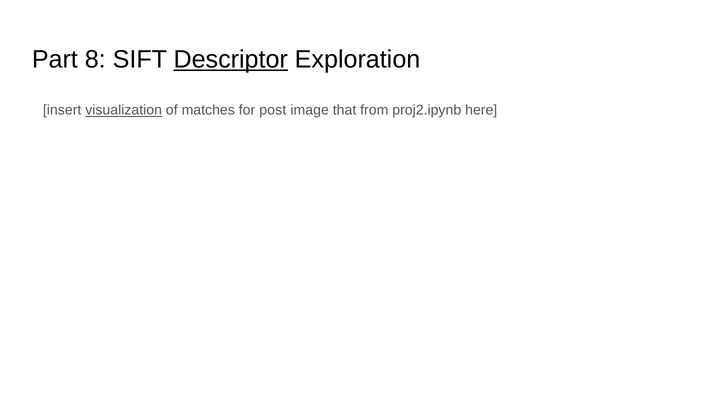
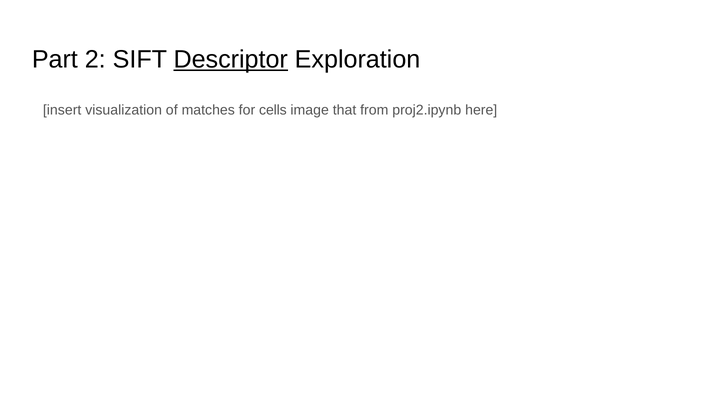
8: 8 -> 2
visualization underline: present -> none
post: post -> cells
